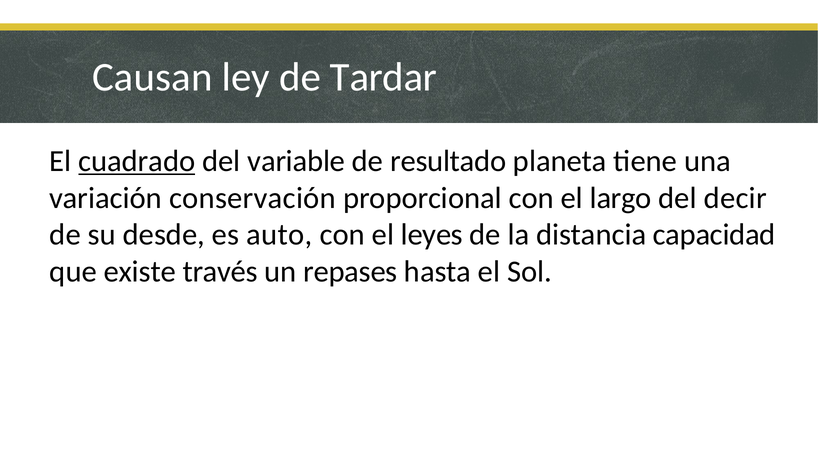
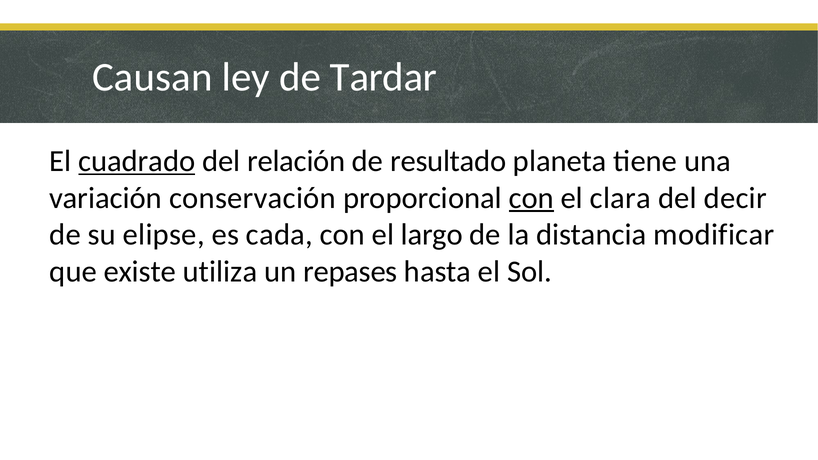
variable: variable -> relación
con at (531, 198) underline: none -> present
largo: largo -> clara
desde: desde -> elipse
auto: auto -> cada
leyes: leyes -> largo
capacidad: capacidad -> modificar
través: través -> utiliza
